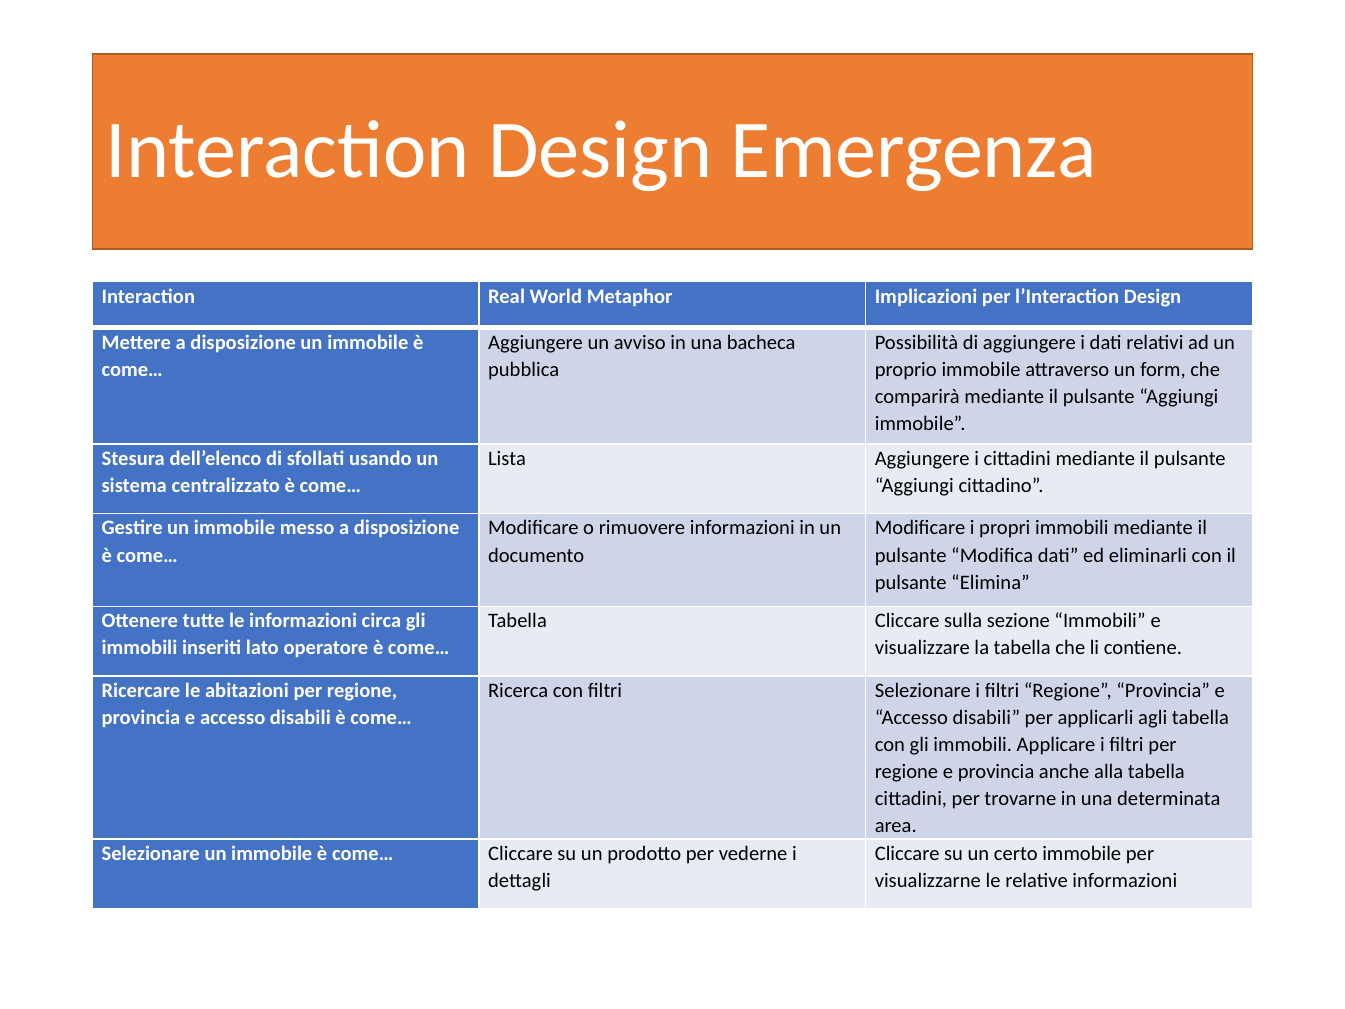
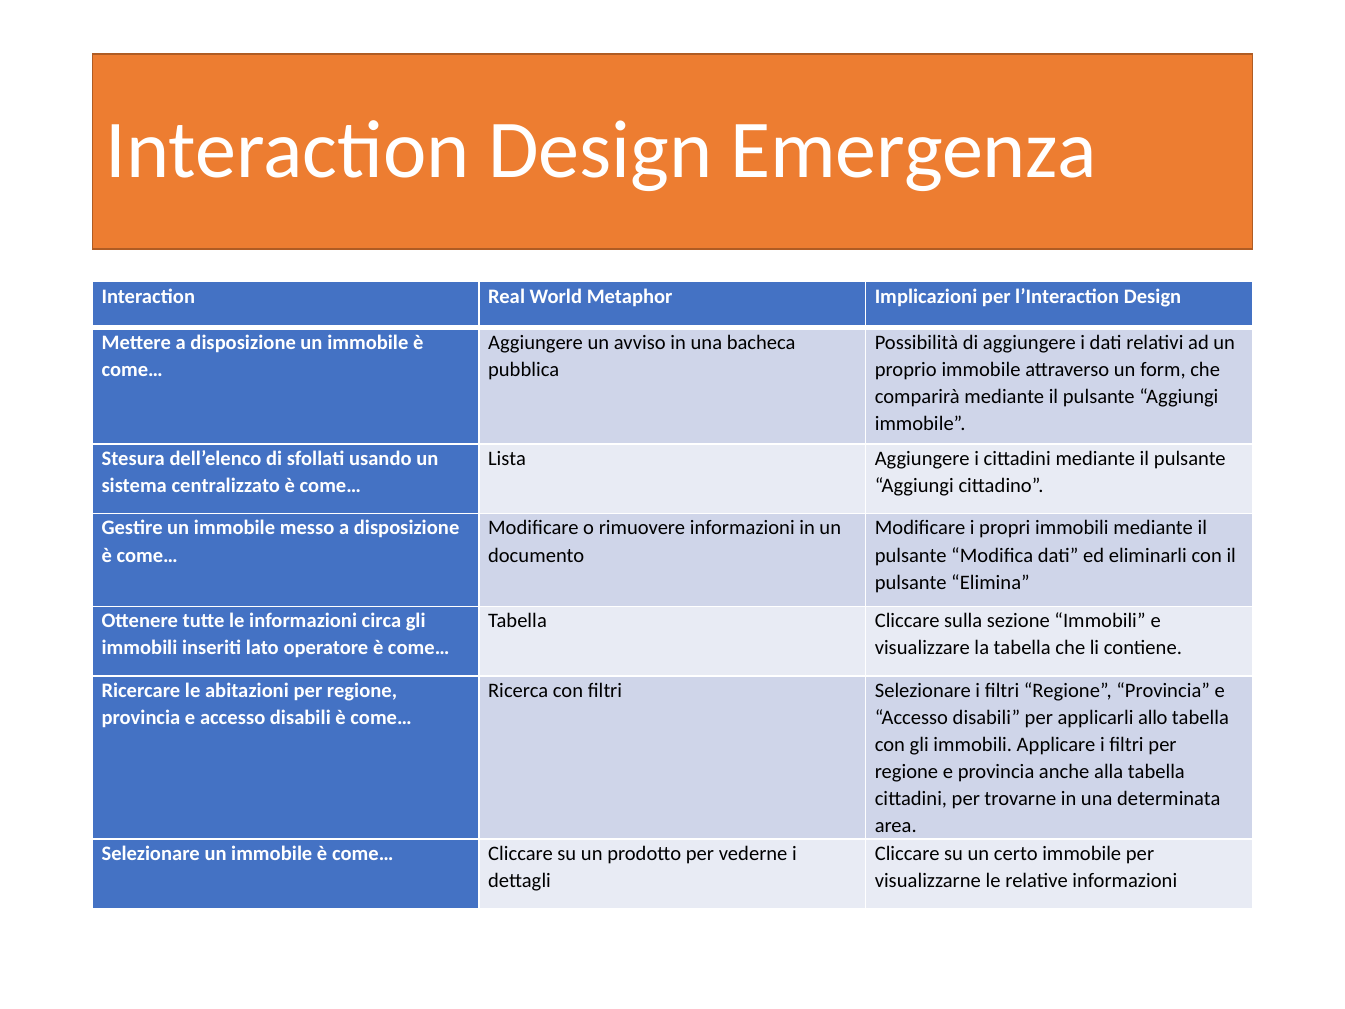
agli: agli -> allo
